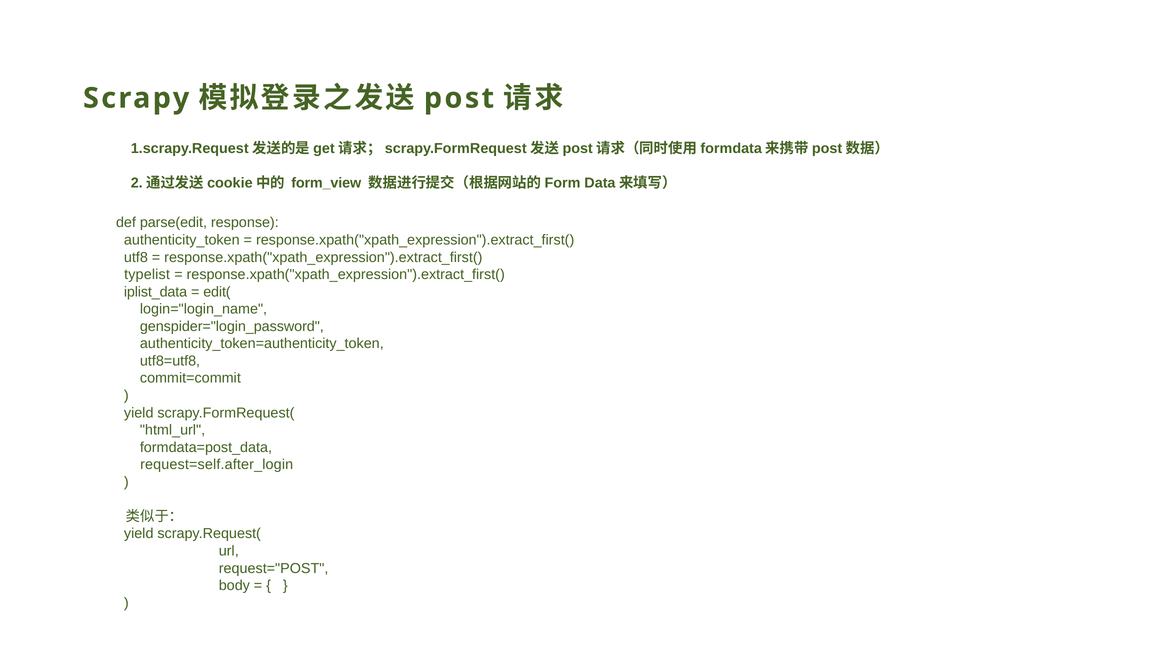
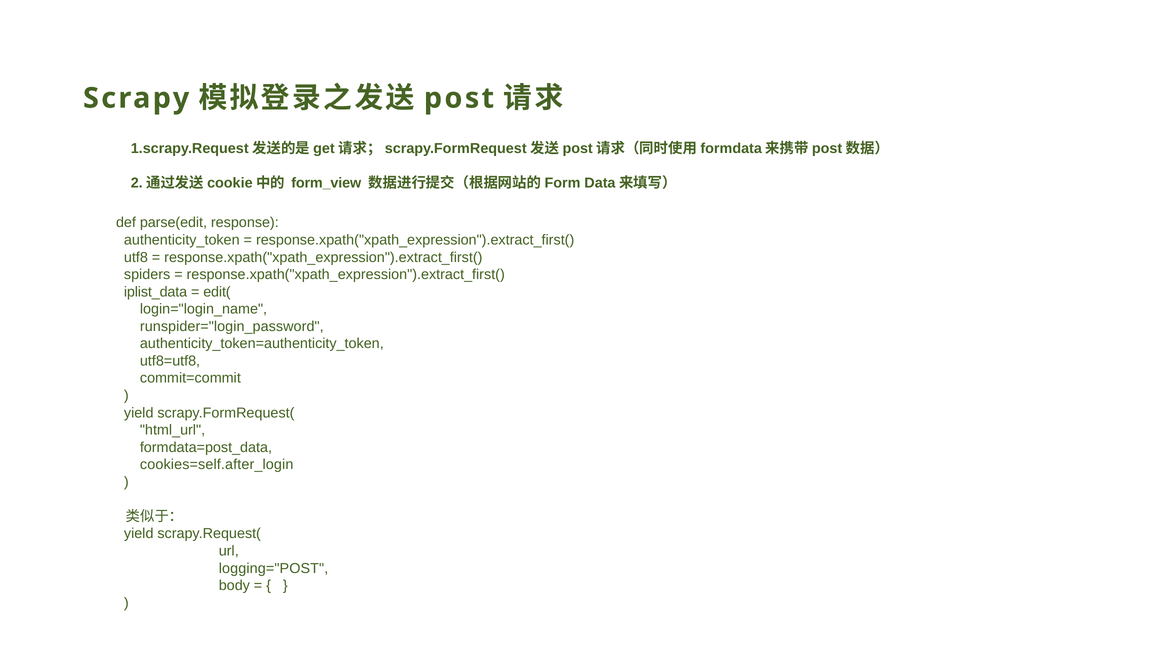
typelist: typelist -> spiders
genspider="login_password: genspider="login_password -> runspider="login_password
request=self.after_login: request=self.after_login -> cookies=self.after_login
request="POST: request="POST -> logging="POST
